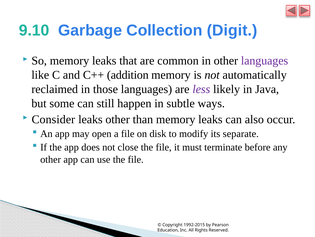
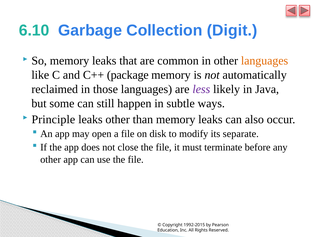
9.10: 9.10 -> 6.10
languages at (265, 61) colour: purple -> orange
addition: addition -> package
Consider: Consider -> Principle
